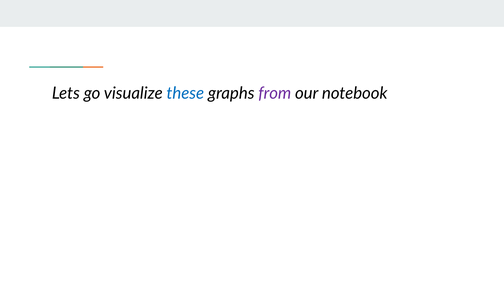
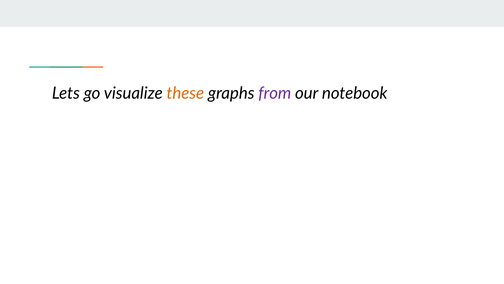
these colour: blue -> orange
